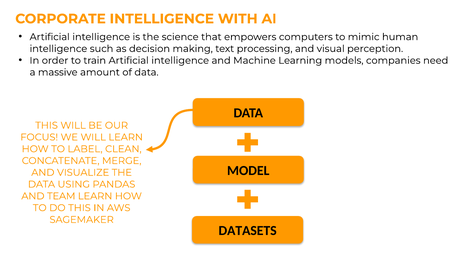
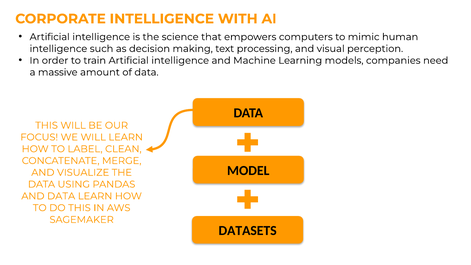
AND TEAM: TEAM -> DATA
